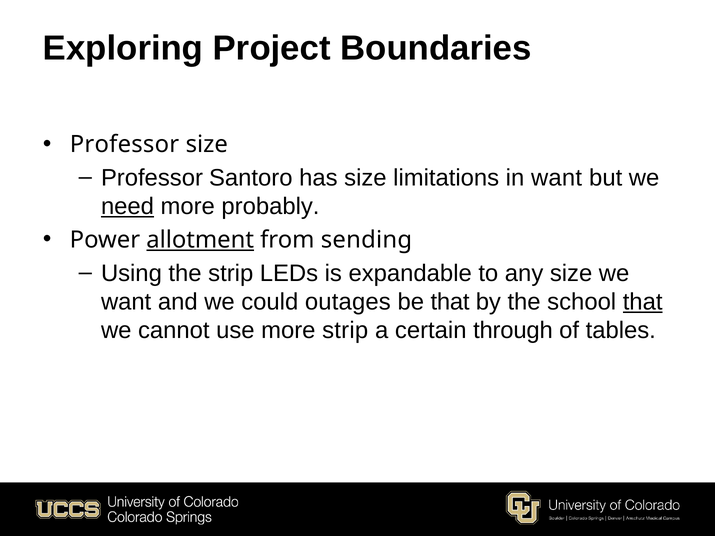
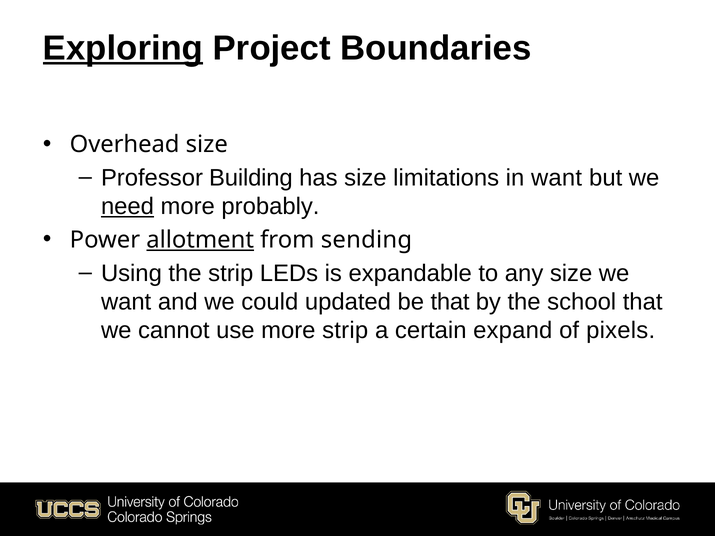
Exploring underline: none -> present
Professor at (124, 145): Professor -> Overhead
Santoro: Santoro -> Building
outages: outages -> updated
that at (643, 302) underline: present -> none
through: through -> expand
tables: tables -> pixels
